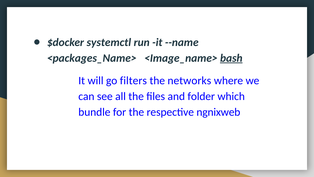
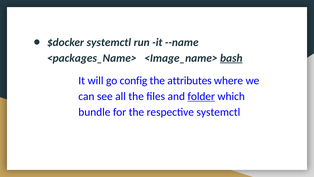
filters: filters -> config
networks: networks -> attributes
folder underline: none -> present
respective ngnixweb: ngnixweb -> systemctl
